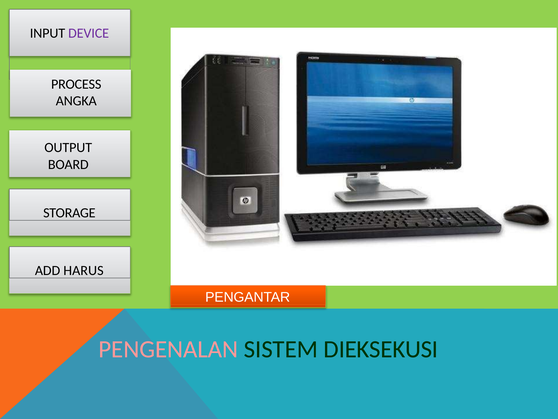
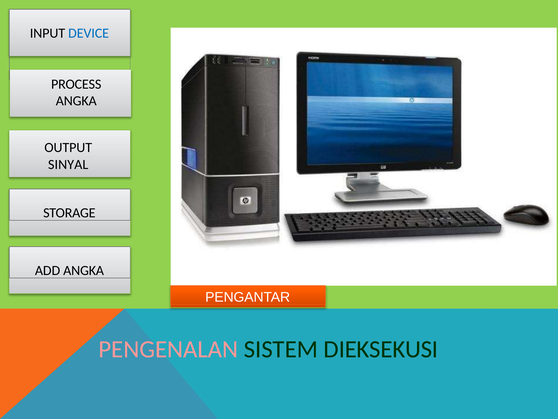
DEVICE colour: purple -> blue
BOARD: BOARD -> SINYAL
ADD HARUS: HARUS -> ANGKA
